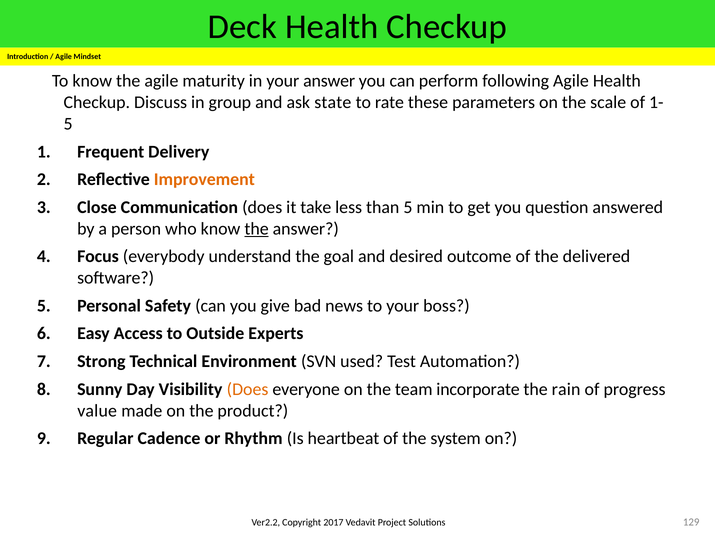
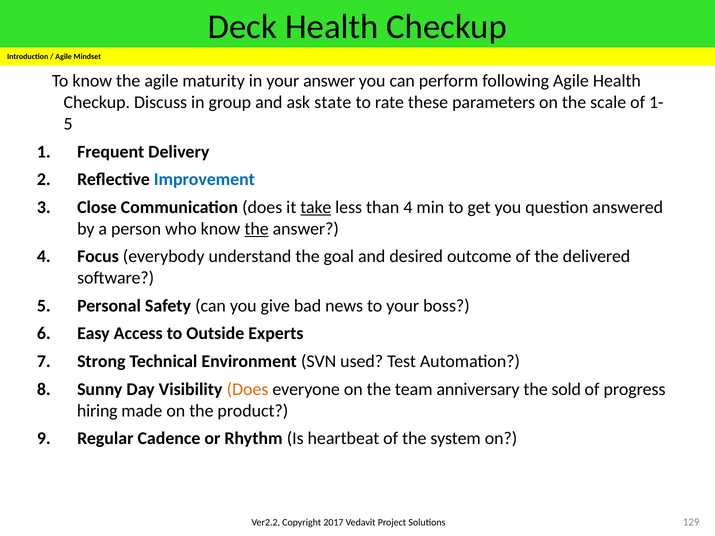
Improvement colour: orange -> blue
take underline: none -> present
than 5: 5 -> 4
incorporate: incorporate -> anniversary
rain: rain -> sold
value: value -> hiring
